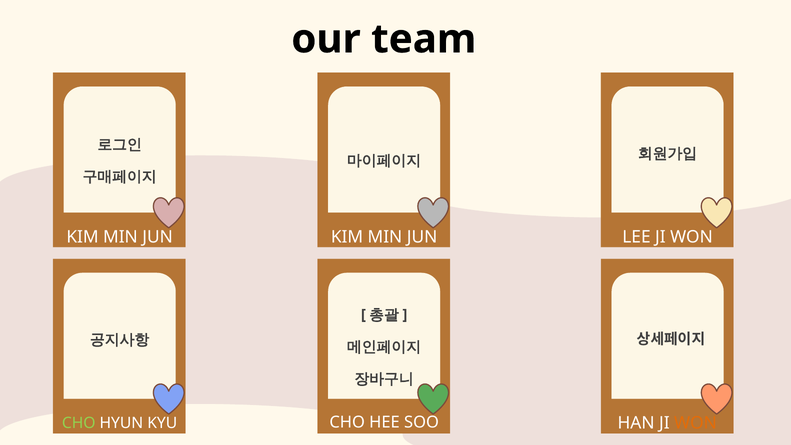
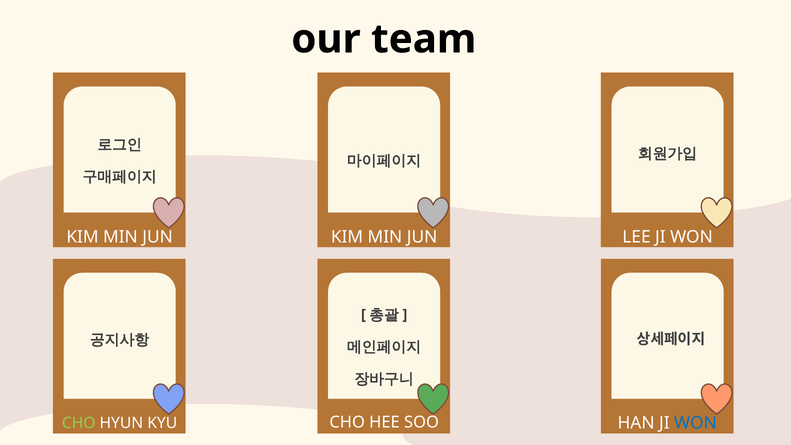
WON at (695, 423) colour: orange -> blue
